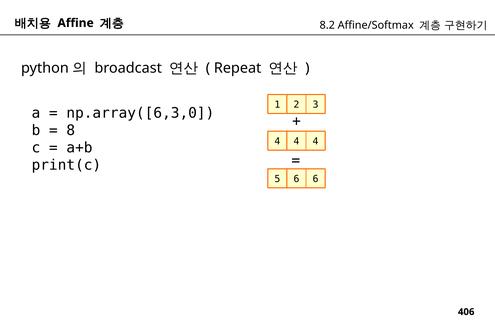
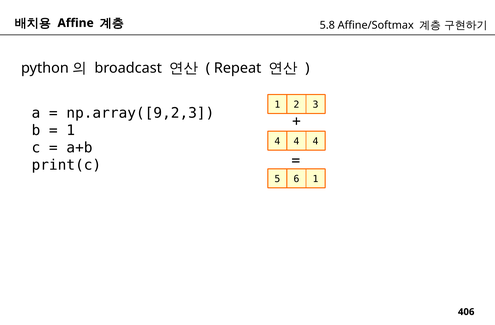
8.2: 8.2 -> 5.8
np.array([6,3,0: np.array([6,3,0 -> np.array([9,2,3
8 at (71, 130): 8 -> 1
6 6: 6 -> 1
